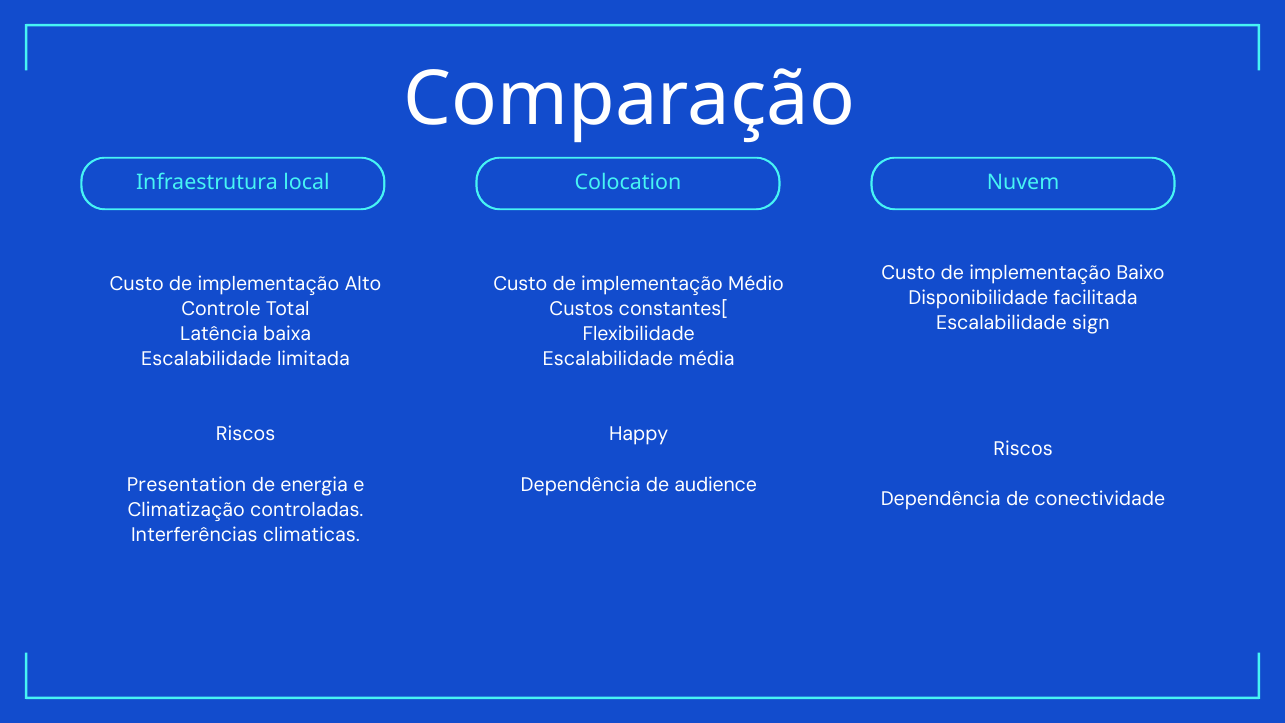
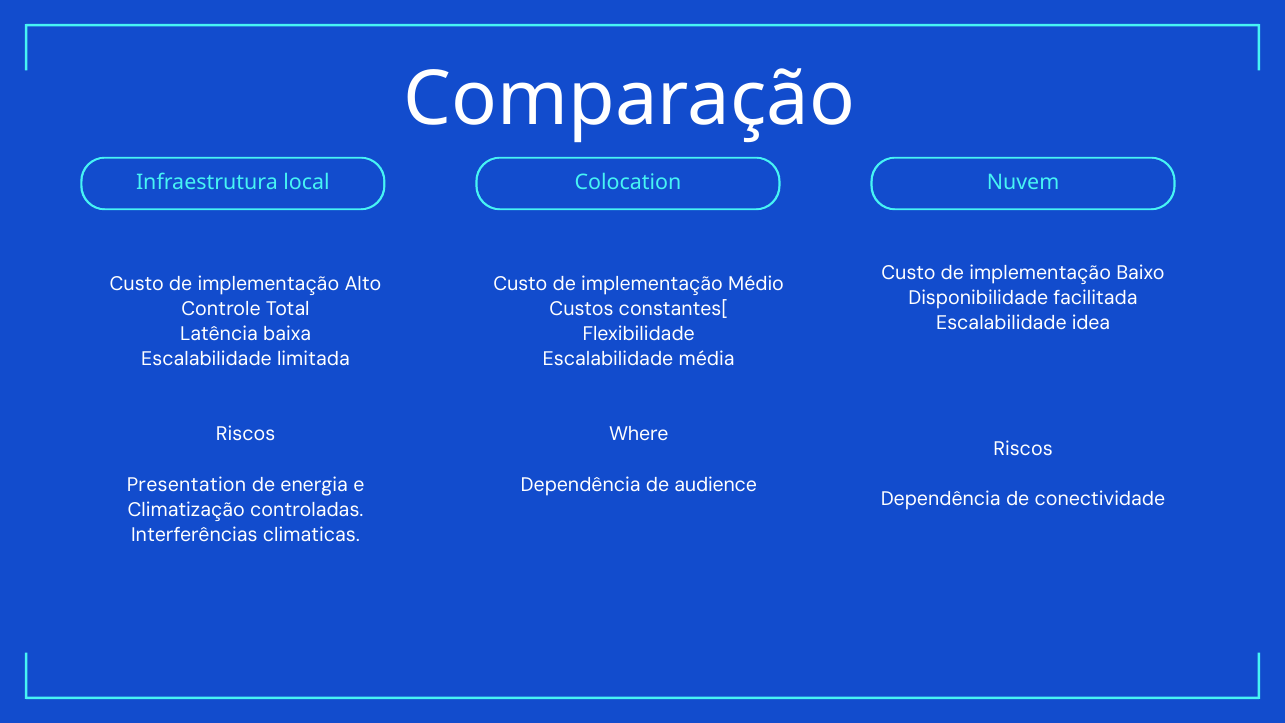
sign: sign -> idea
Happy: Happy -> Where
